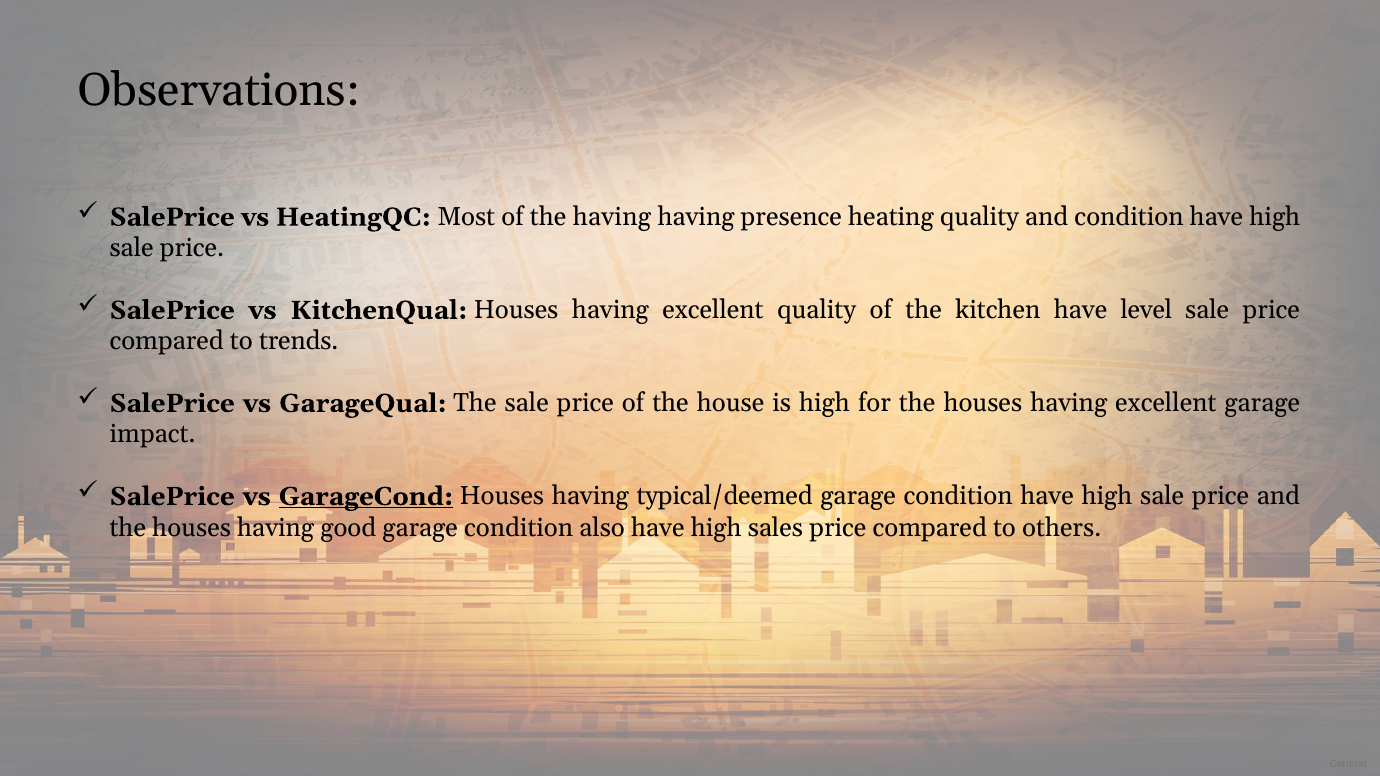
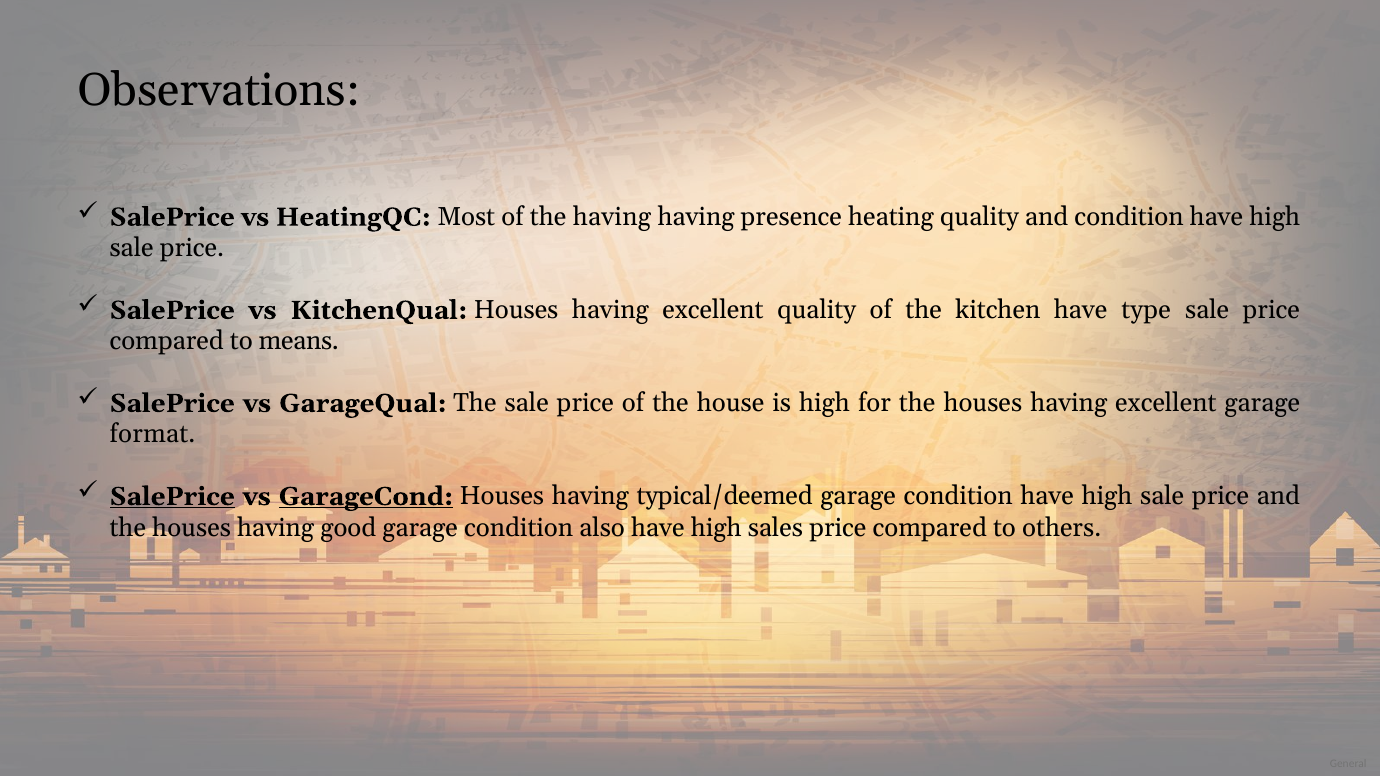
level: level -> type
trends: trends -> means
impact: impact -> format
SalePrice at (172, 497) underline: none -> present
